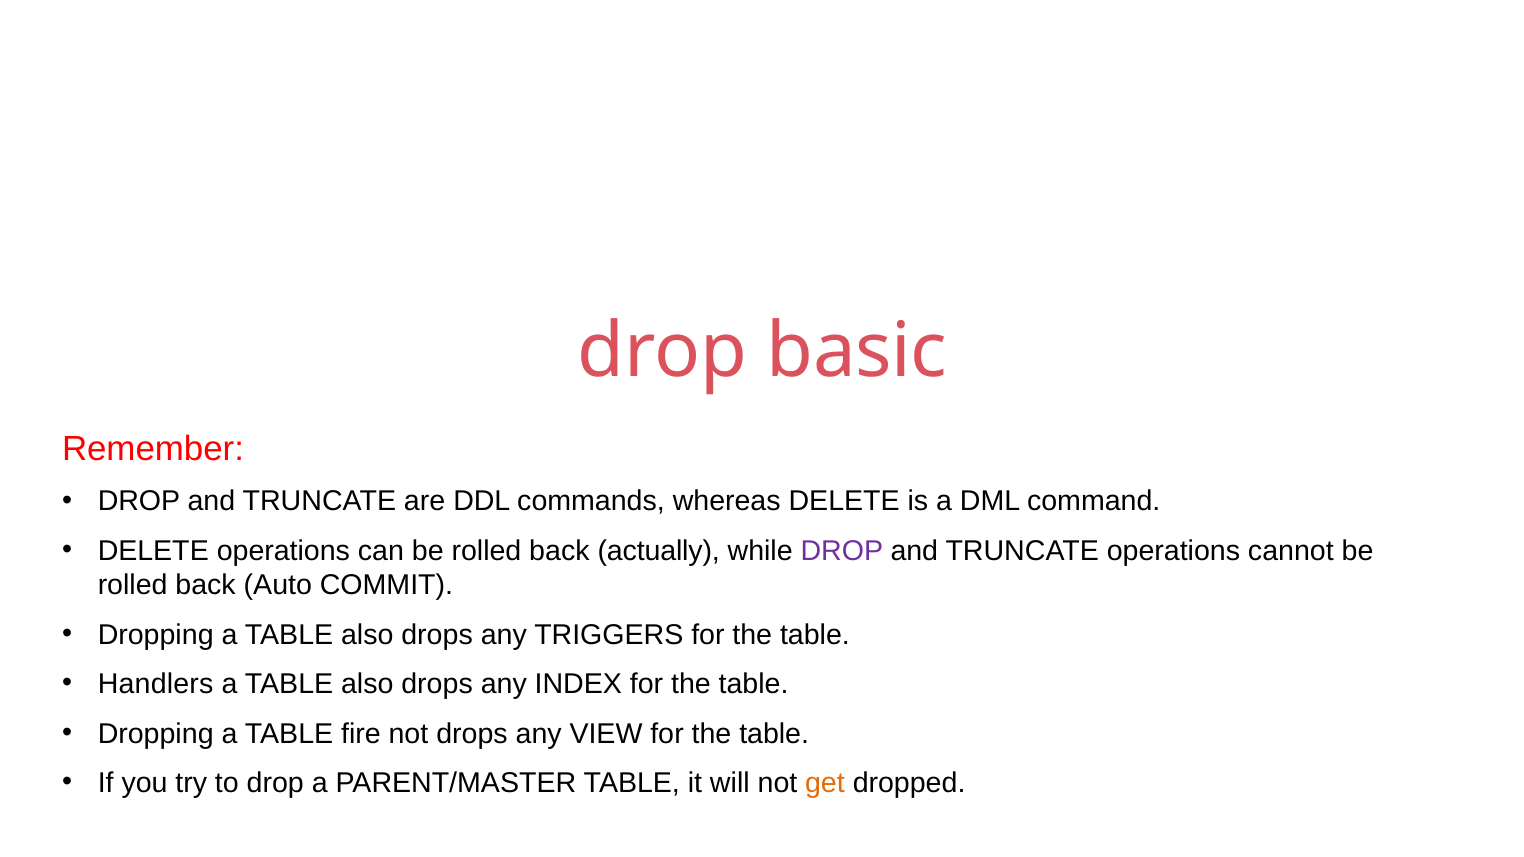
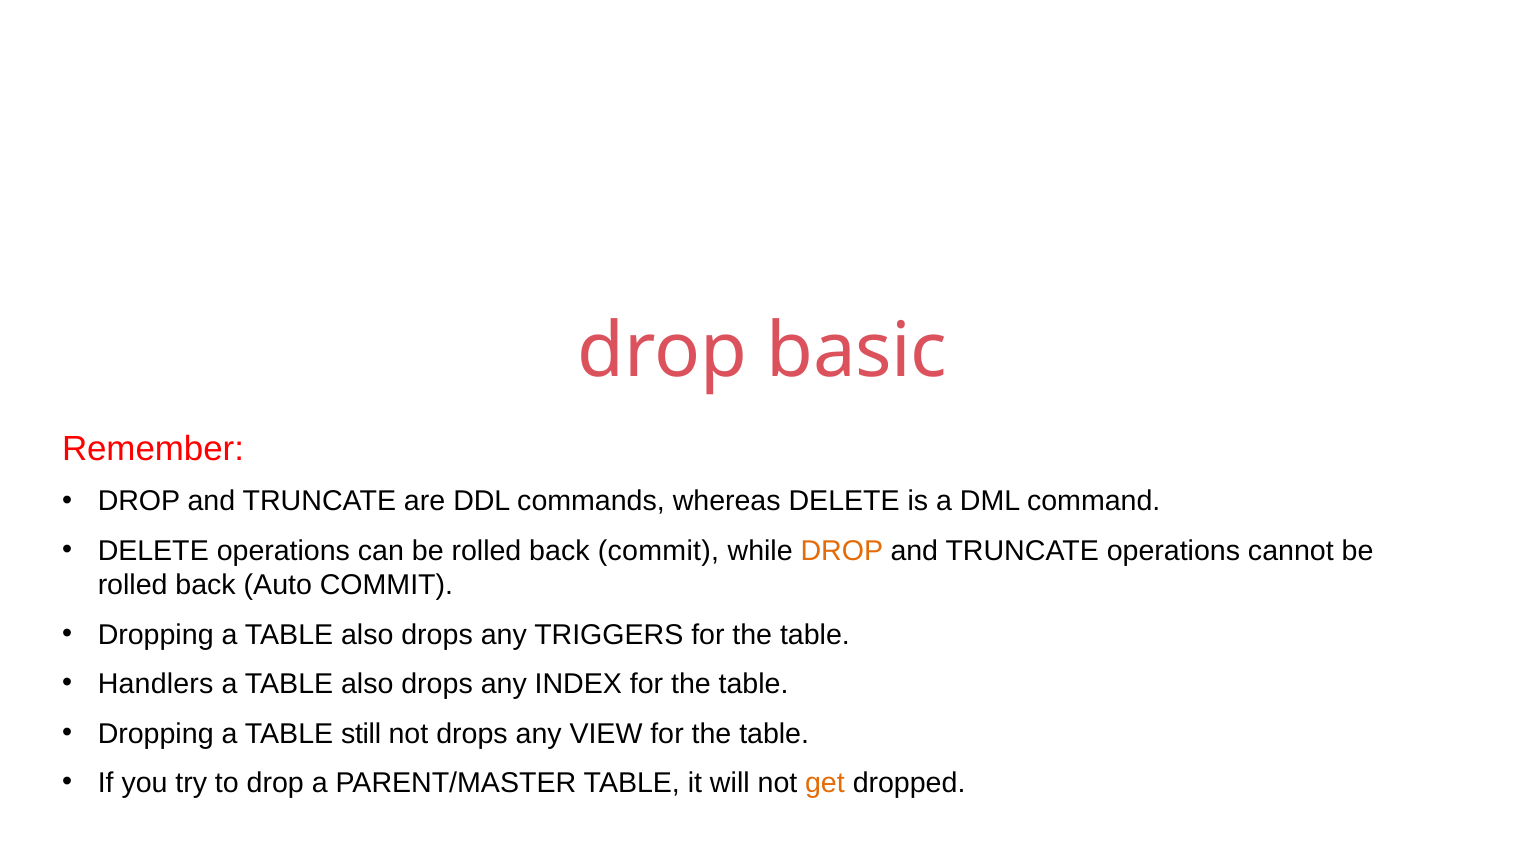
back actually: actually -> commit
DROP at (842, 551) colour: purple -> orange
fire: fire -> still
